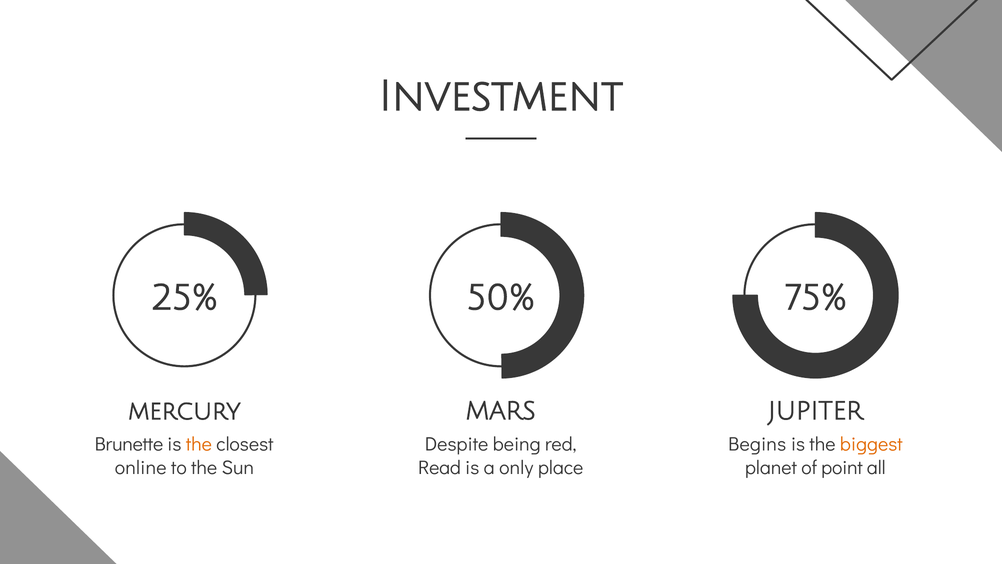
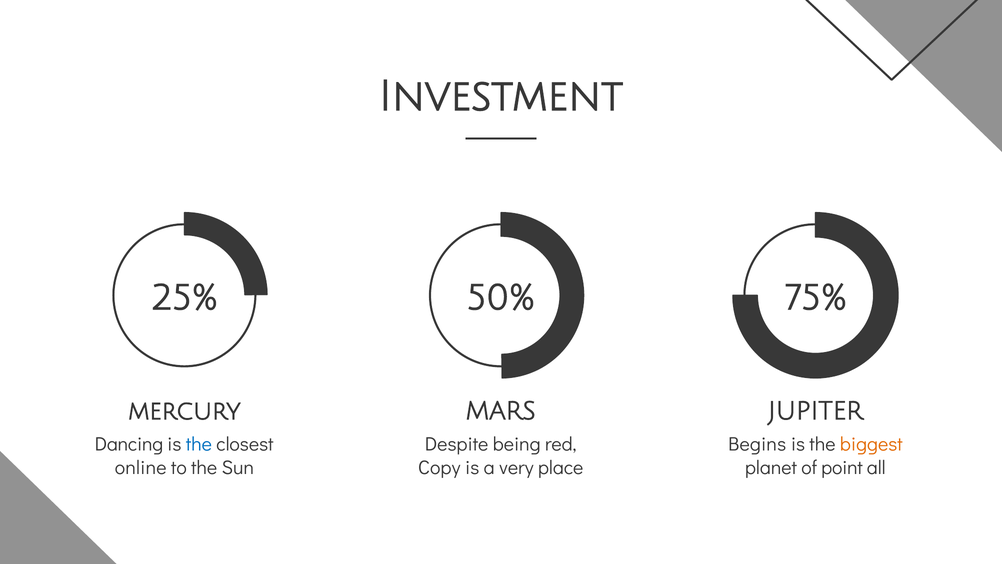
Brunette: Brunette -> Dancing
the at (199, 444) colour: orange -> blue
Read: Read -> Copy
only: only -> very
